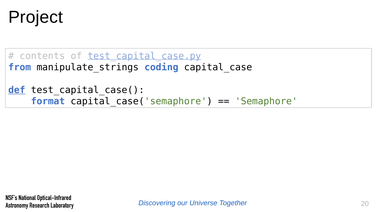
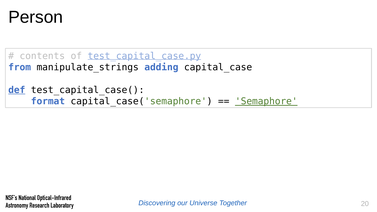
Project: Project -> Person
coding: coding -> adding
Semaphore underline: none -> present
